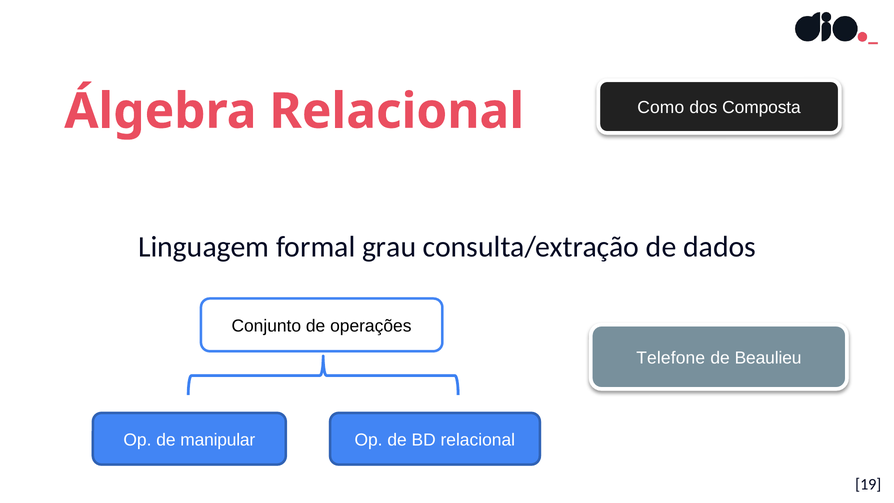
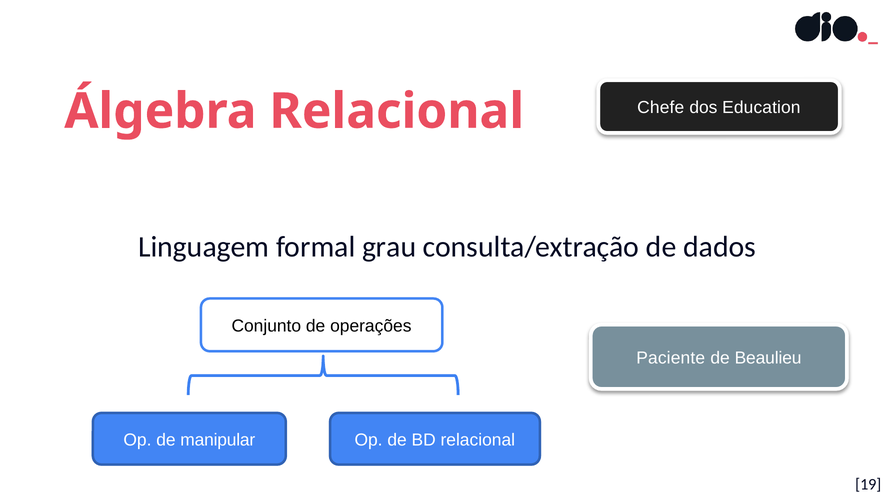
Como: Como -> Chefe
Composta: Composta -> Education
Telefone: Telefone -> Paciente
